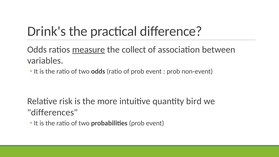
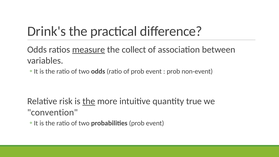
the at (89, 101) underline: none -> present
bird: bird -> true
differences: differences -> convention
